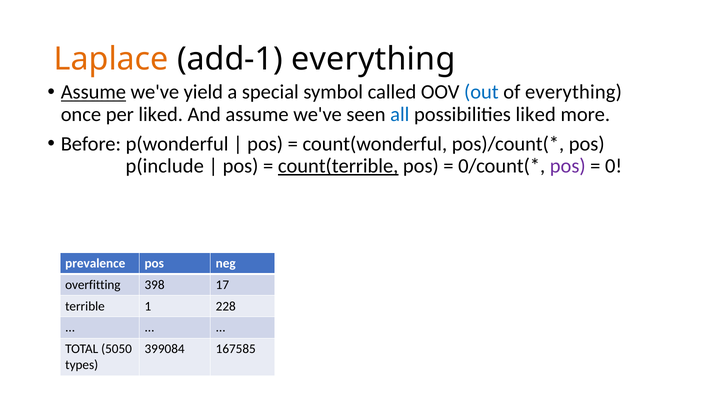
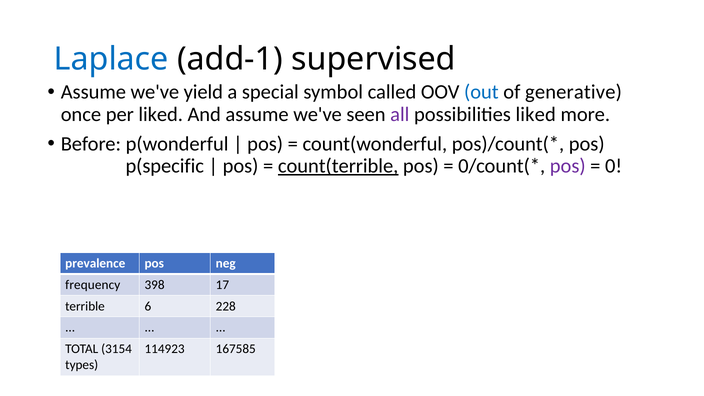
Laplace colour: orange -> blue
add-1 everything: everything -> supervised
Assume at (93, 92) underline: present -> none
of everything: everything -> generative
all colour: blue -> purple
p(include: p(include -> p(specific
overfitting: overfitting -> frequency
1: 1 -> 6
5050: 5050 -> 3154
399084: 399084 -> 114923
